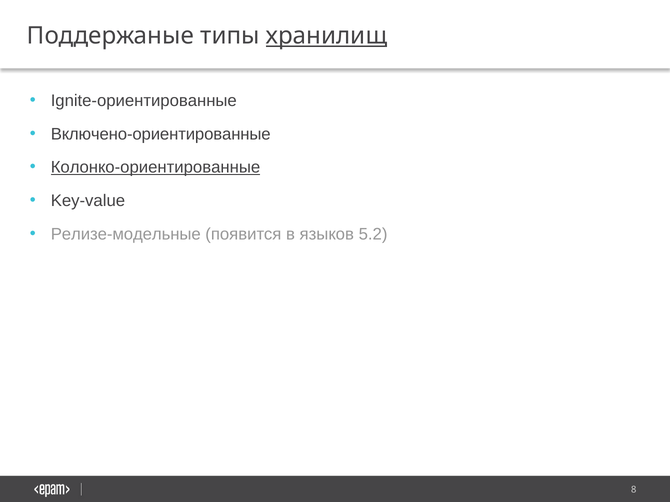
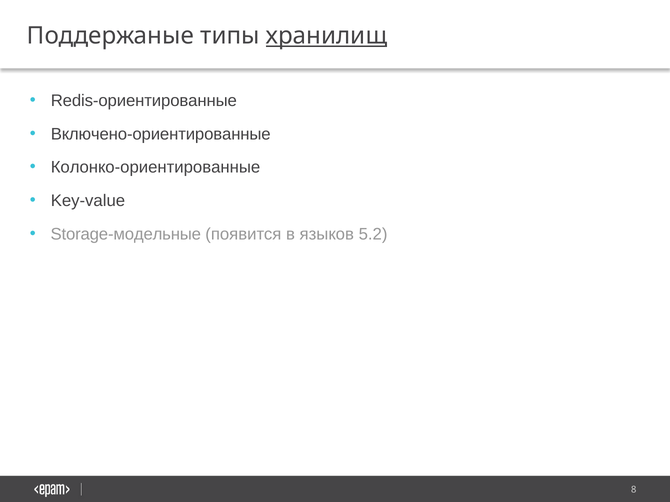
Ignite-ориентированные: Ignite-ориентированные -> Redis-ориентированные
Колонко-ориентированные underline: present -> none
Релизе-модельные: Релизе-модельные -> Storage-модельные
